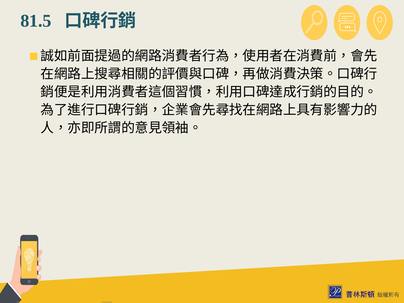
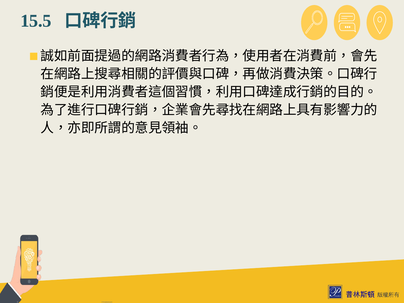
81.5: 81.5 -> 15.5
